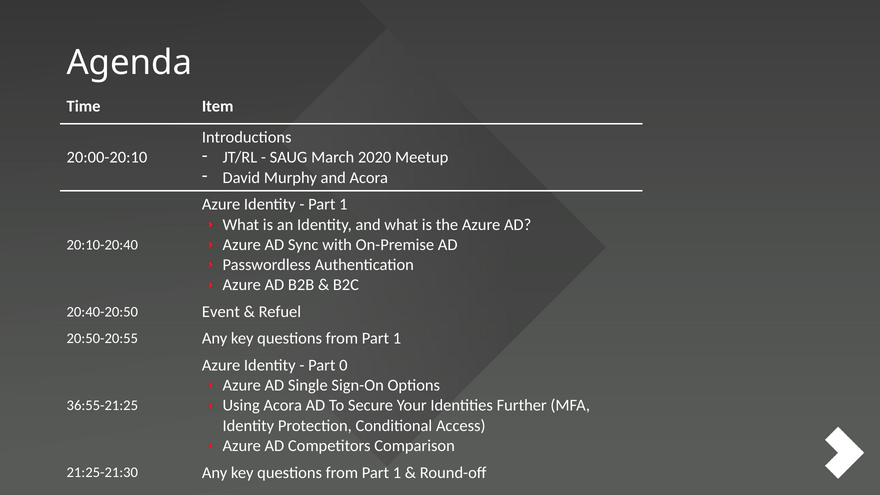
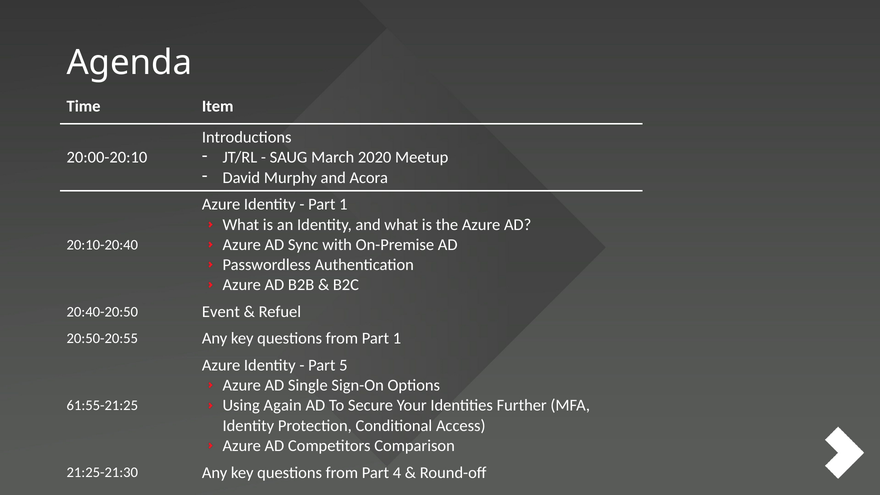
0: 0 -> 5
Using Acora: Acora -> Again
36:55-21:25: 36:55-21:25 -> 61:55-21:25
1 at (397, 473): 1 -> 4
